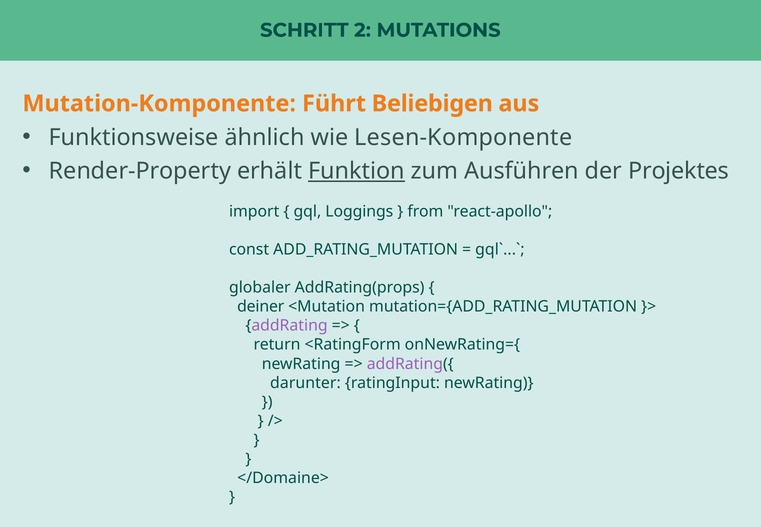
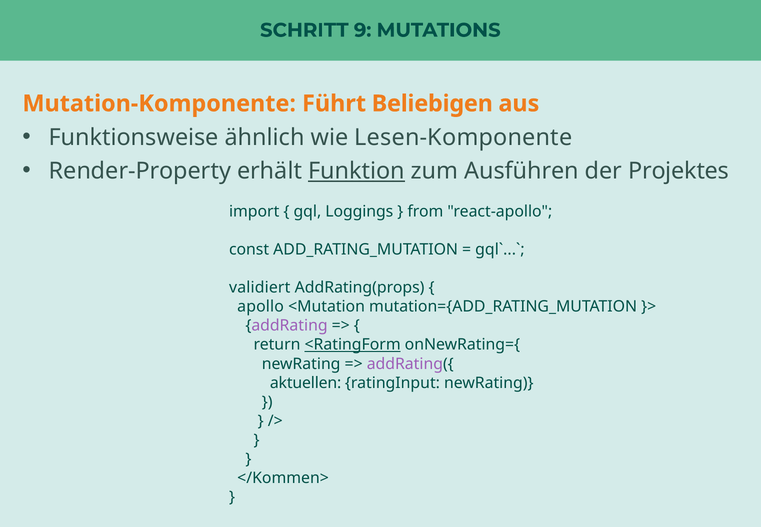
2: 2 -> 9
globaler: globaler -> validiert
deiner: deiner -> apollo
<RatingForm underline: none -> present
darunter: darunter -> aktuellen
</Domaine>: </Domaine> -> </Kommen>
